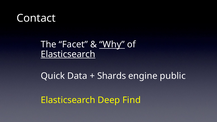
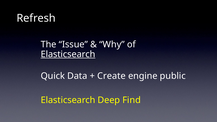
Contact: Contact -> Refresh
Facet: Facet -> Issue
Why underline: present -> none
Shards: Shards -> Create
